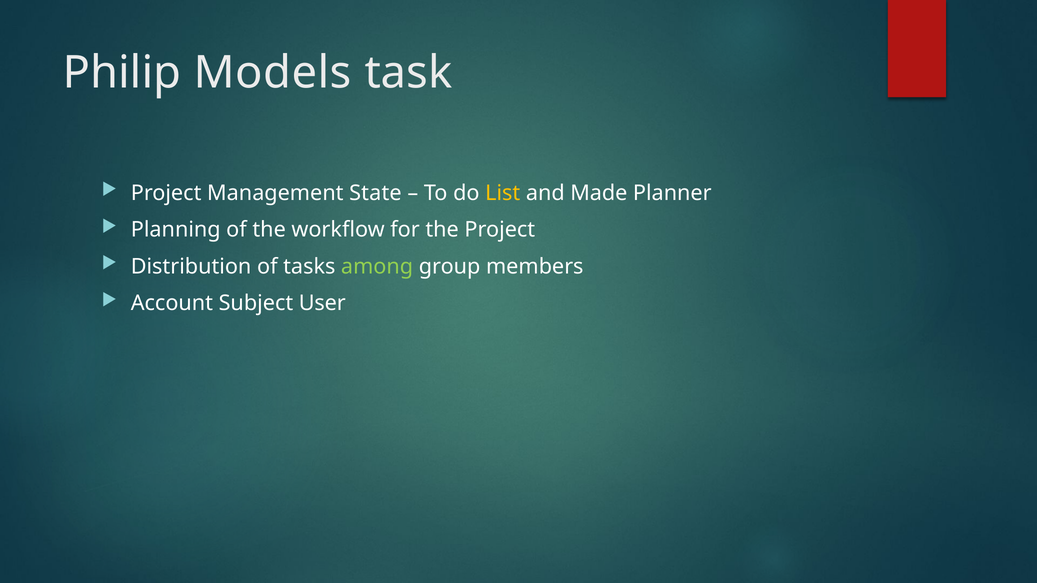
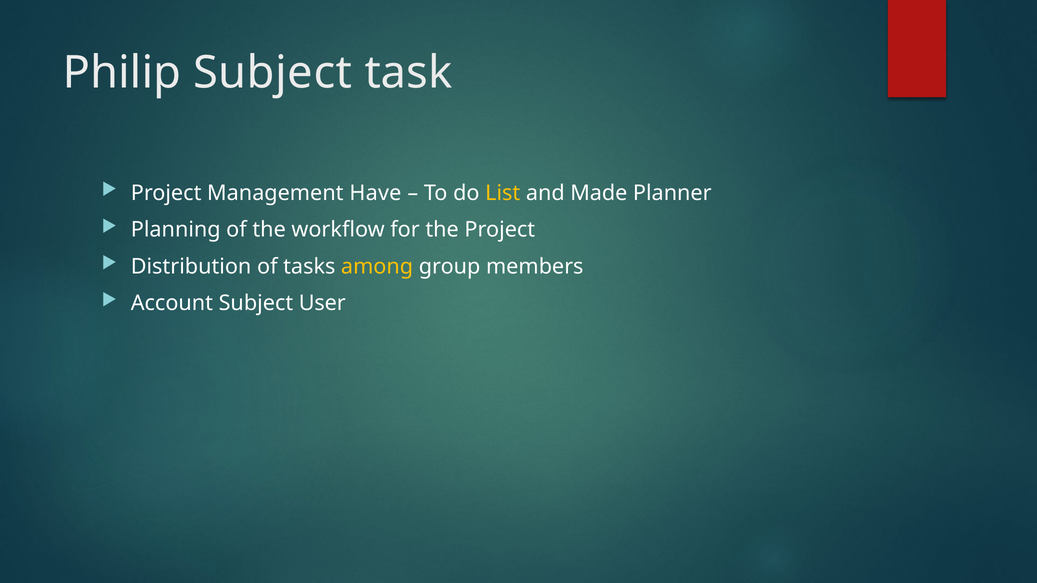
Philip Models: Models -> Subject
State: State -> Have
among colour: light green -> yellow
